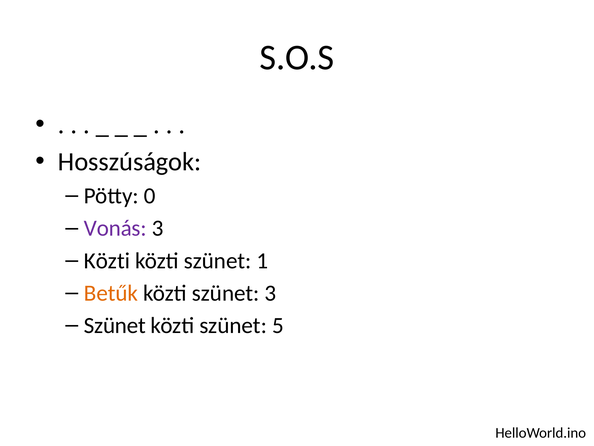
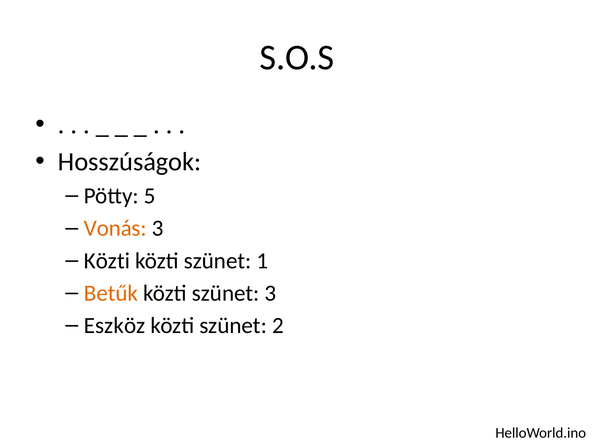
0: 0 -> 5
Vonás colour: purple -> orange
Szünet at (115, 325): Szünet -> Eszköz
5: 5 -> 2
